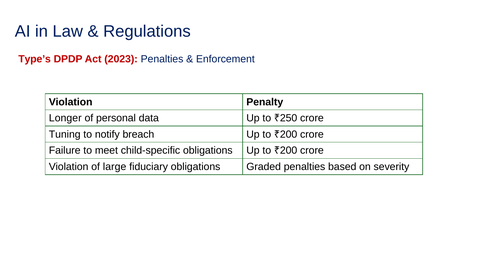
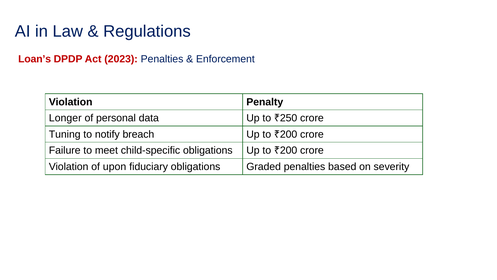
Type’s: Type’s -> Loan’s
large: large -> upon
